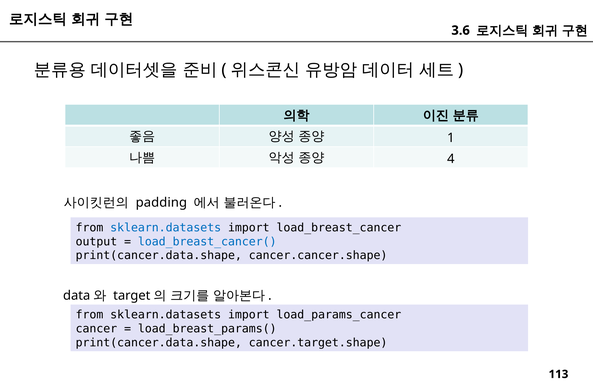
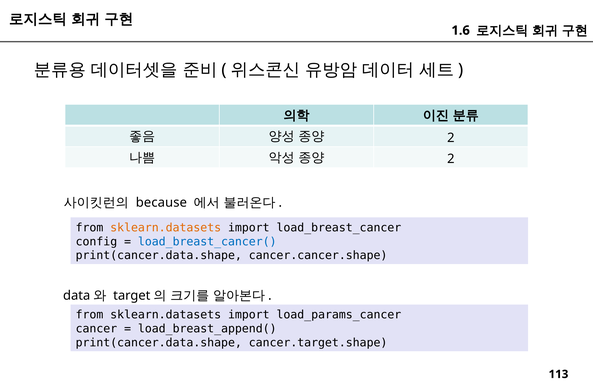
3.6: 3.6 -> 1.6
1 at (451, 138): 1 -> 2
4 at (451, 159): 4 -> 2
padding: padding -> because
sklearn.datasets at (166, 227) colour: blue -> orange
output: output -> config
load_breast_params(: load_breast_params( -> load_breast_append(
